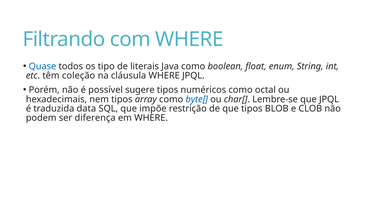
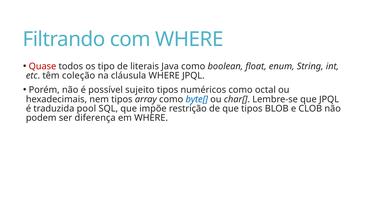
Quase colour: blue -> red
sugere: sugere -> sujeito
data: data -> pool
